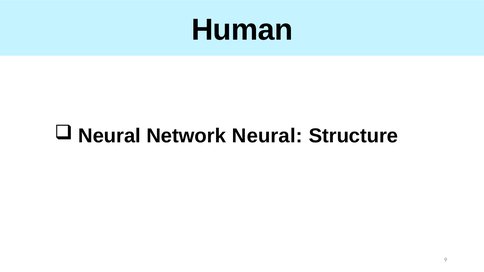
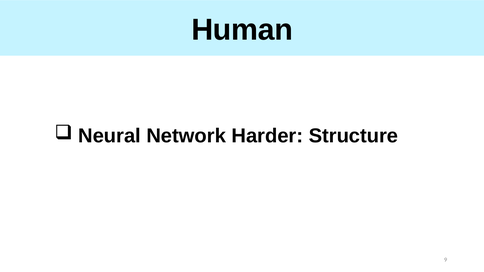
Network Neural: Neural -> Harder
